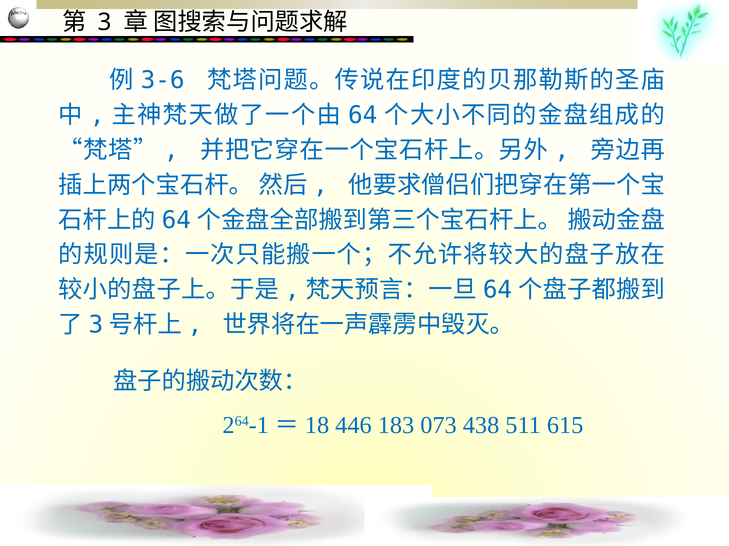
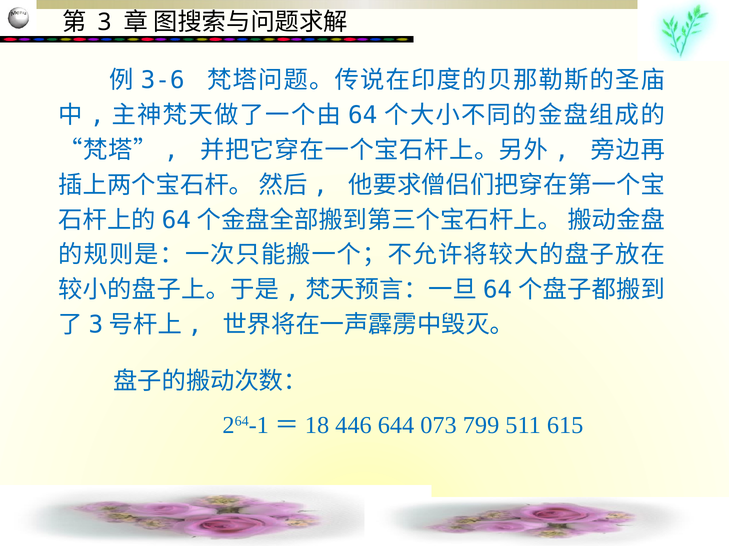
183: 183 -> 644
438: 438 -> 799
